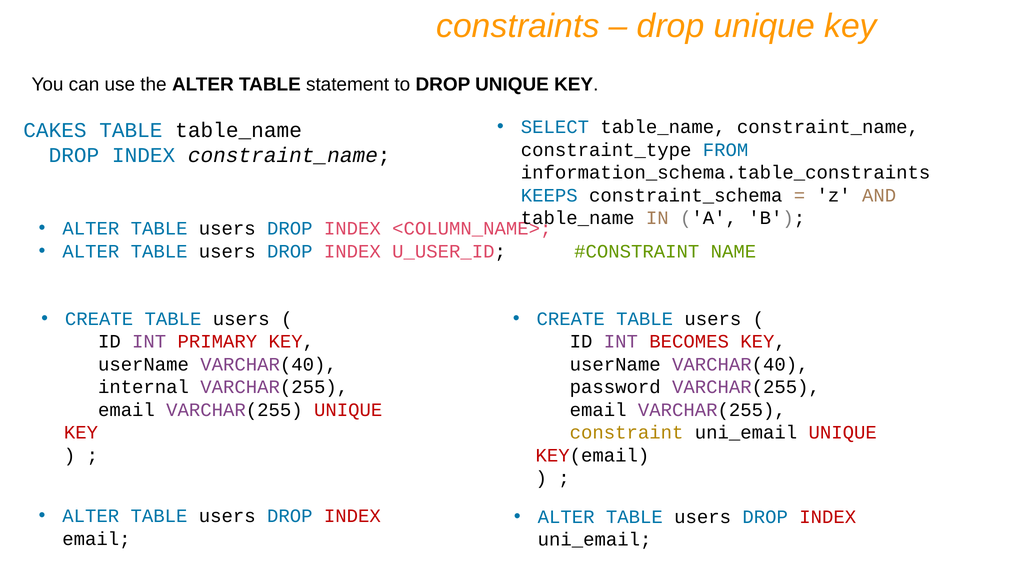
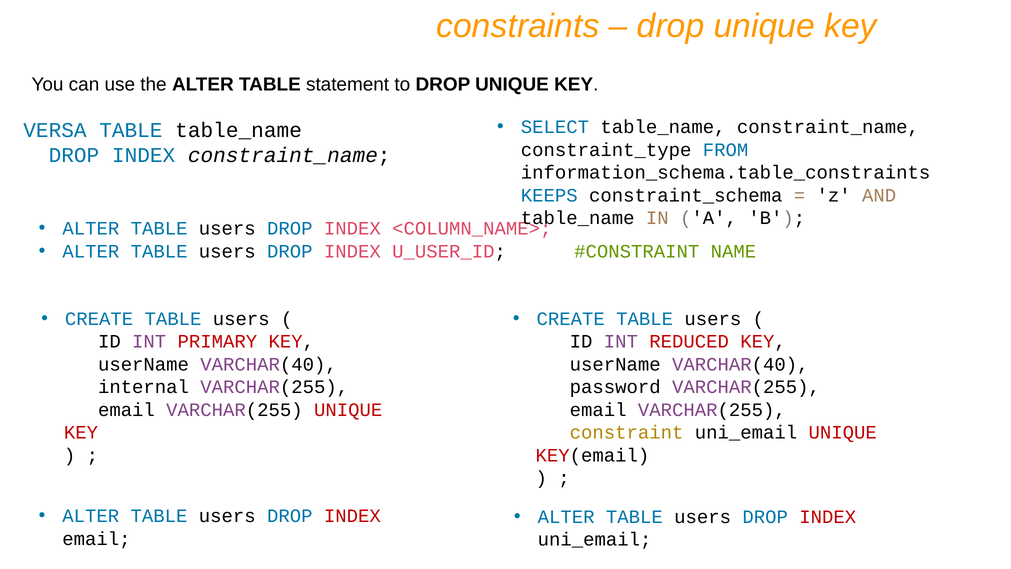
CAKES: CAKES -> VERSA
BECOMES: BECOMES -> REDUCED
